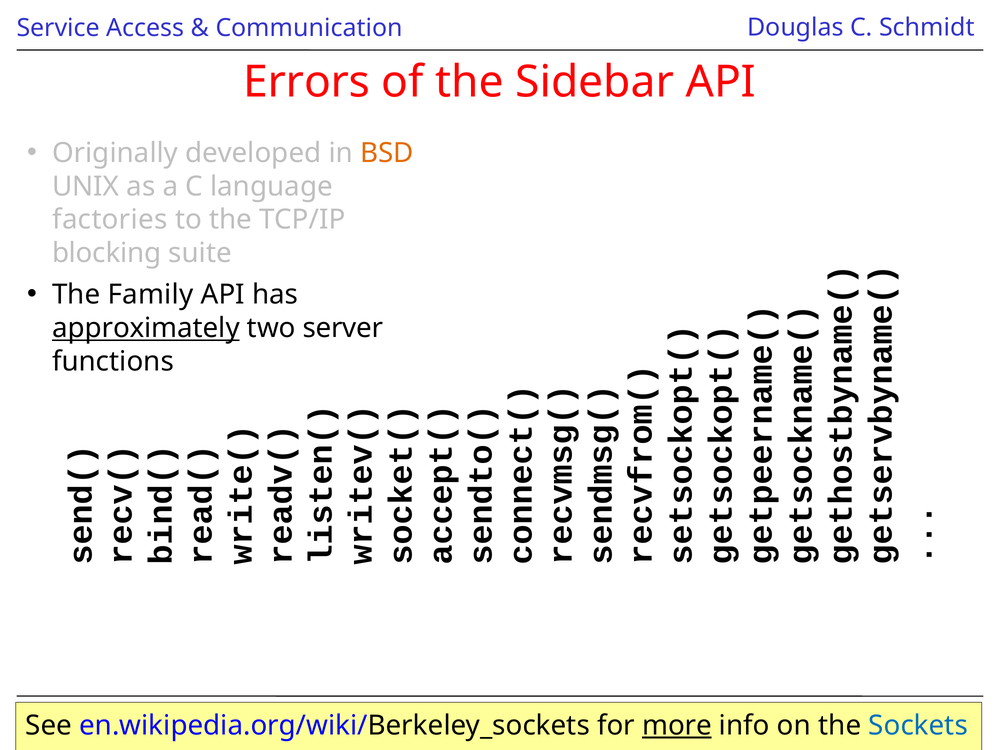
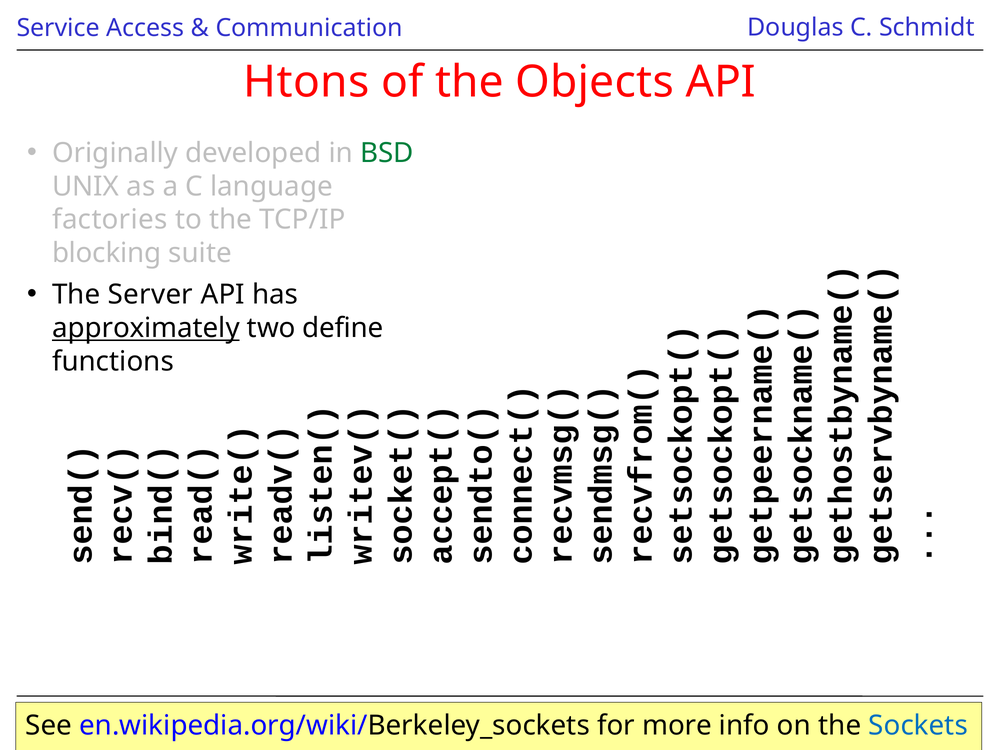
Errors: Errors -> Htons
Sidebar: Sidebar -> Objects
BSD colour: orange -> green
Family: Family -> Server
server: server -> define
more underline: present -> none
